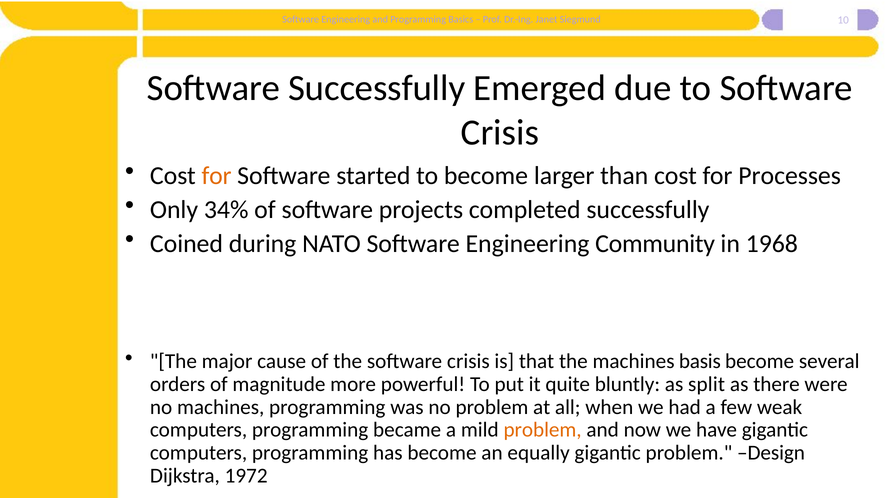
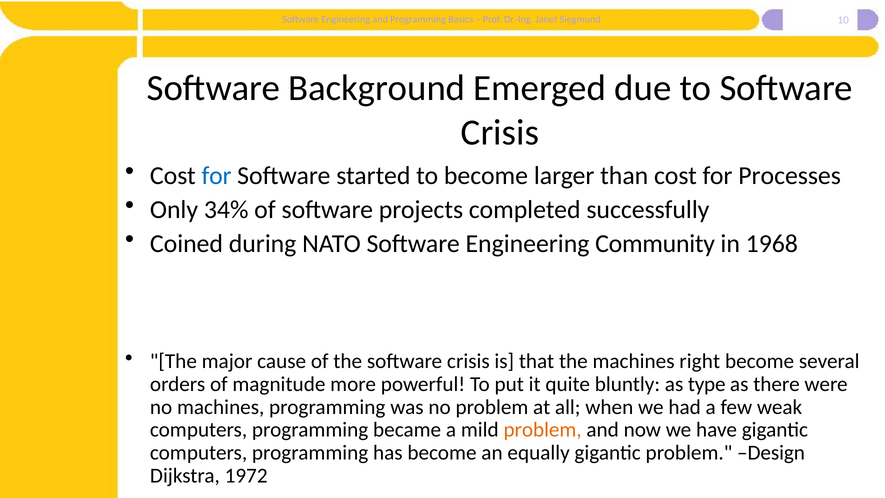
Software Successfully: Successfully -> Background
for at (217, 175) colour: orange -> blue
basis: basis -> right
split: split -> type
